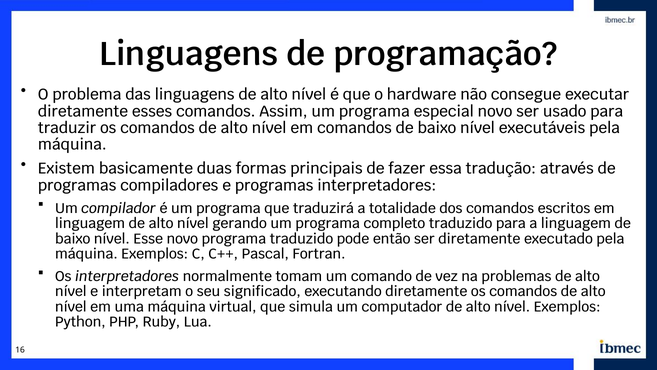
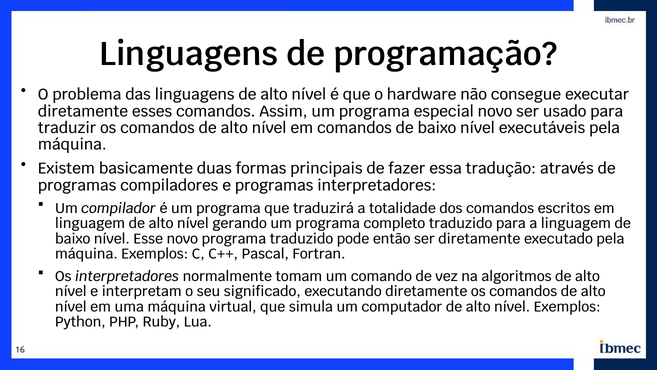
problemas: problemas -> algoritmos
